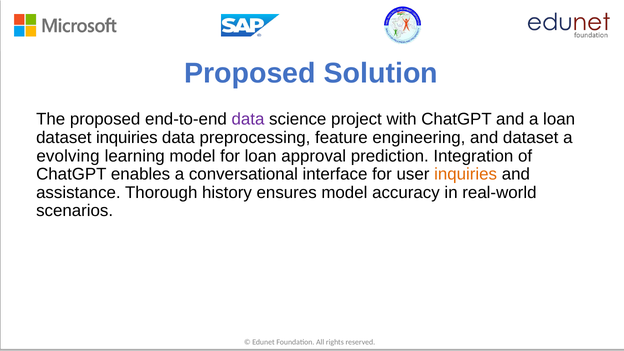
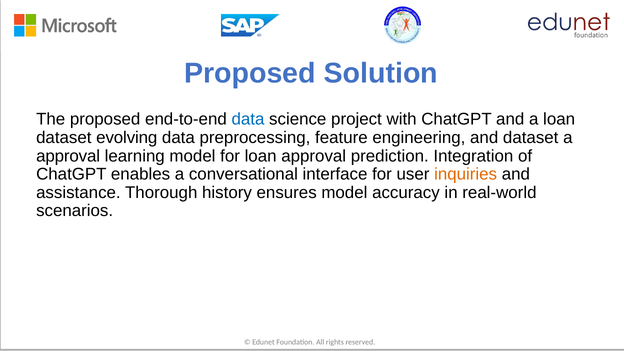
data at (248, 119) colour: purple -> blue
dataset inquiries: inquiries -> evolving
evolving at (68, 156): evolving -> approval
